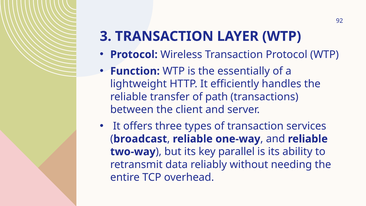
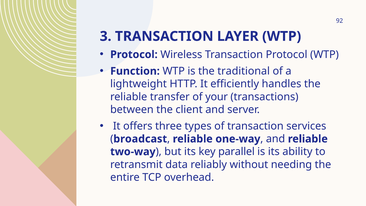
essentially: essentially -> traditional
path: path -> your
